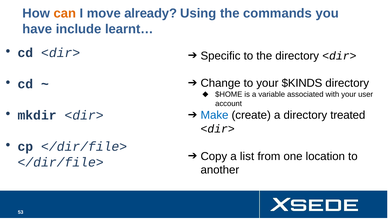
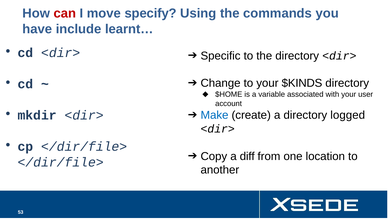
can colour: orange -> red
already: already -> specify
treated: treated -> logged
list: list -> diff
